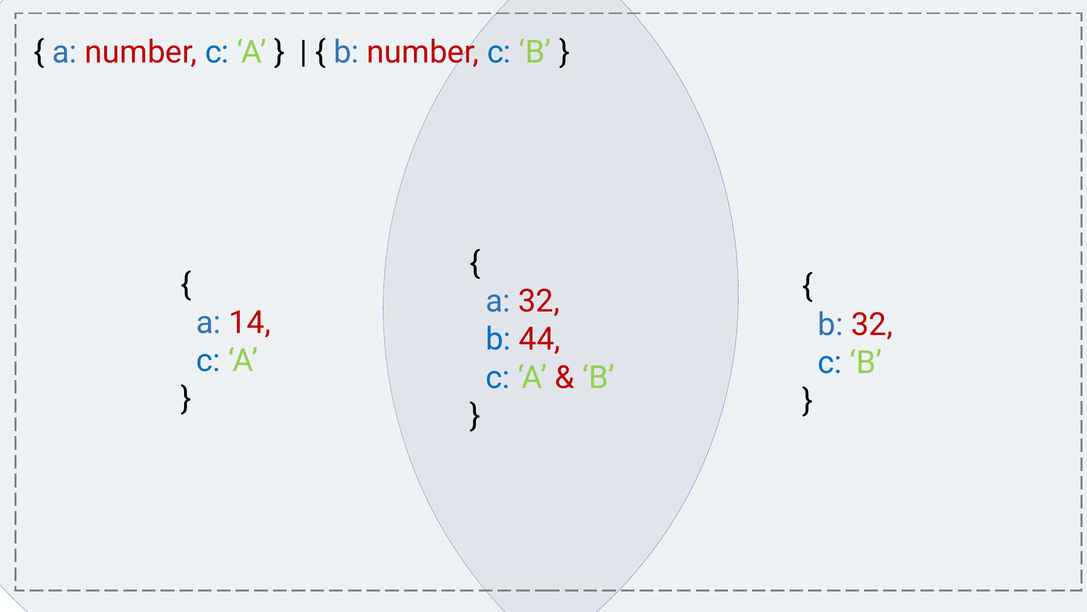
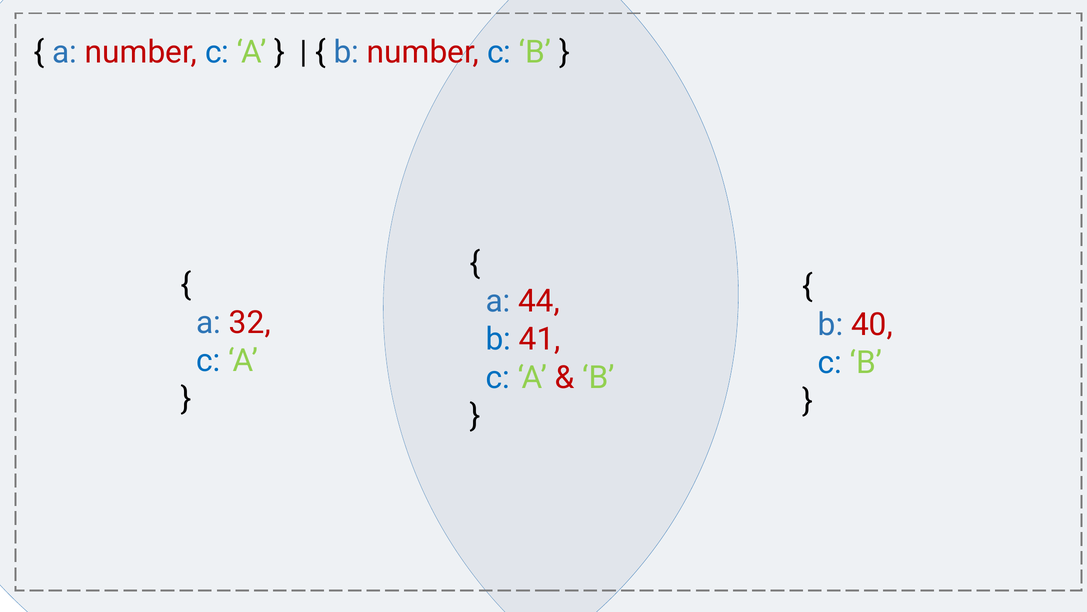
a 32: 32 -> 44
14: 14 -> 32
b 32: 32 -> 40
44: 44 -> 41
